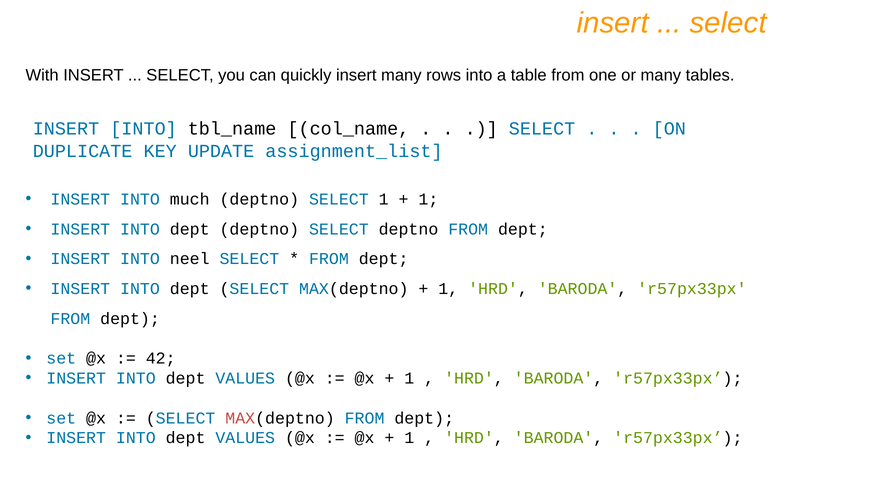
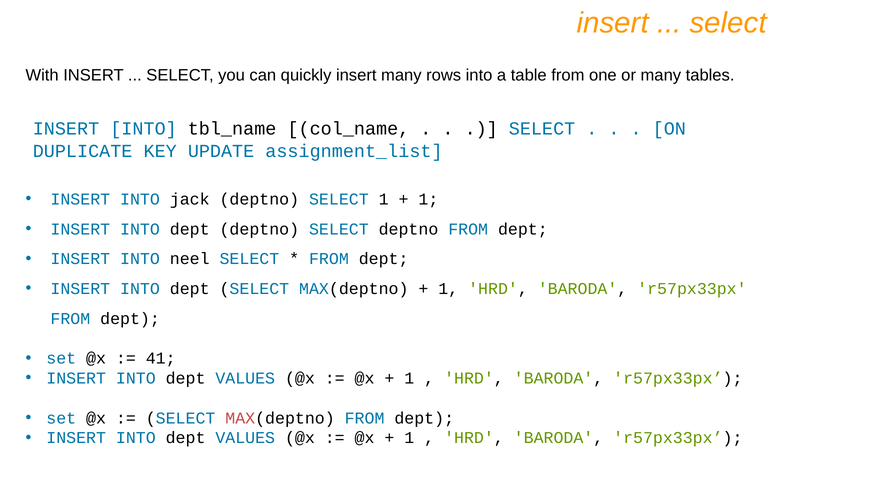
much: much -> jack
42: 42 -> 41
